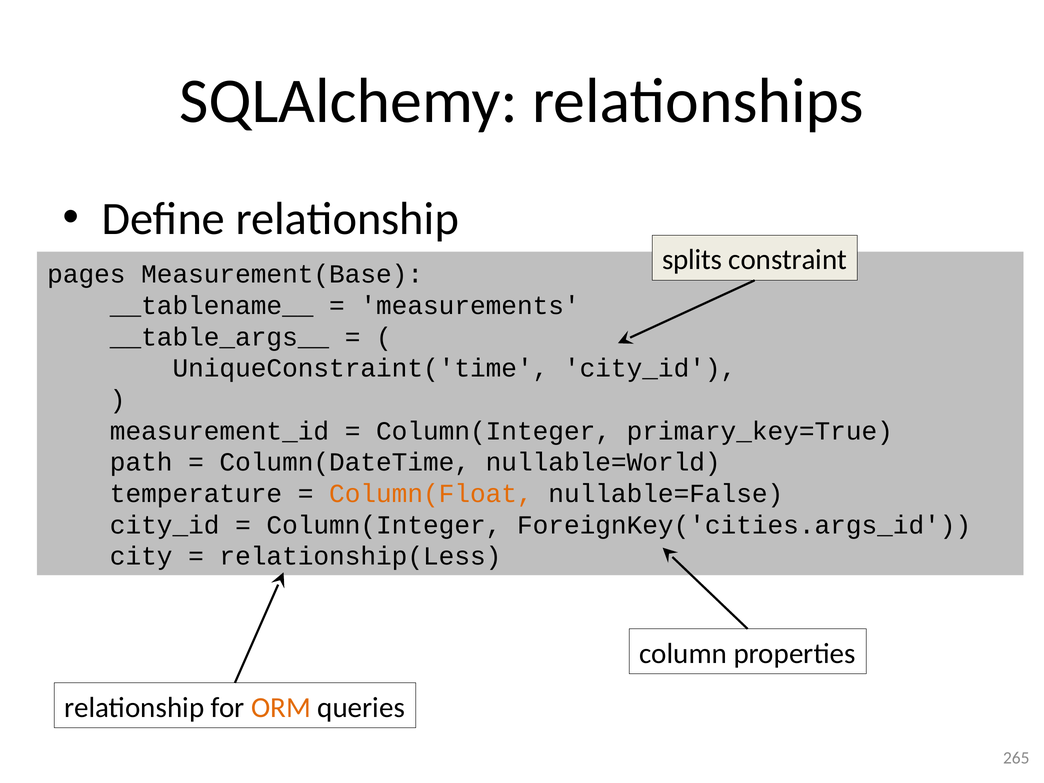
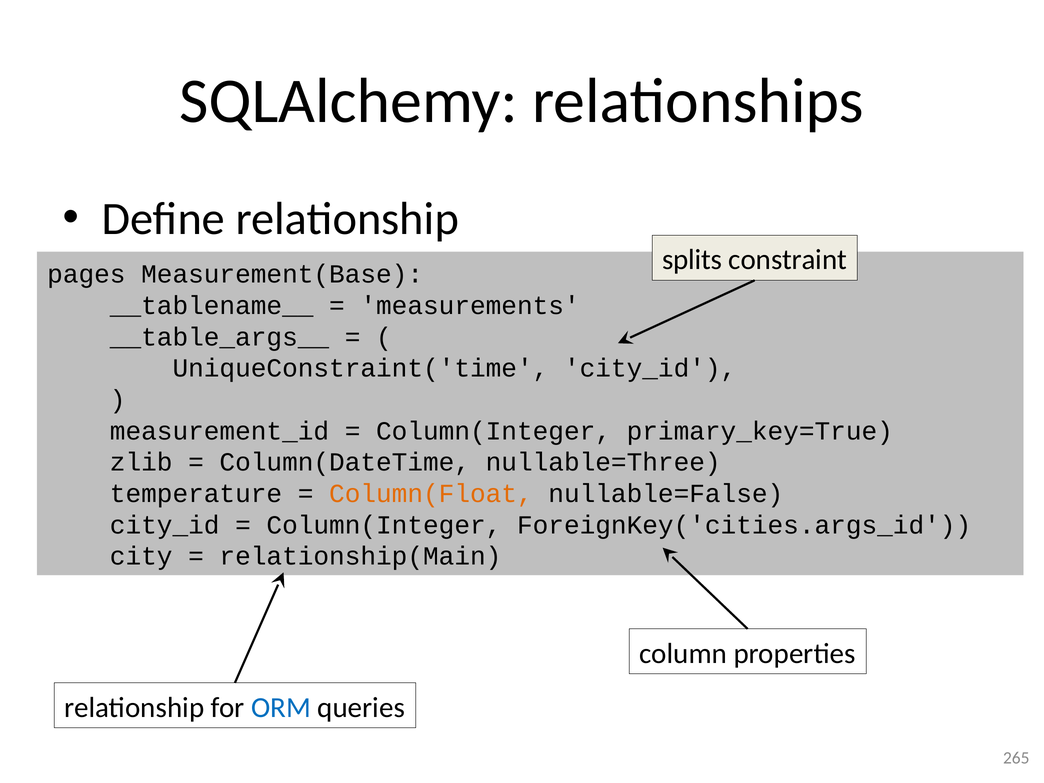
path: path -> zlib
nullable=World: nullable=World -> nullable=Three
relationship(Less: relationship(Less -> relationship(Main
ORM colour: orange -> blue
